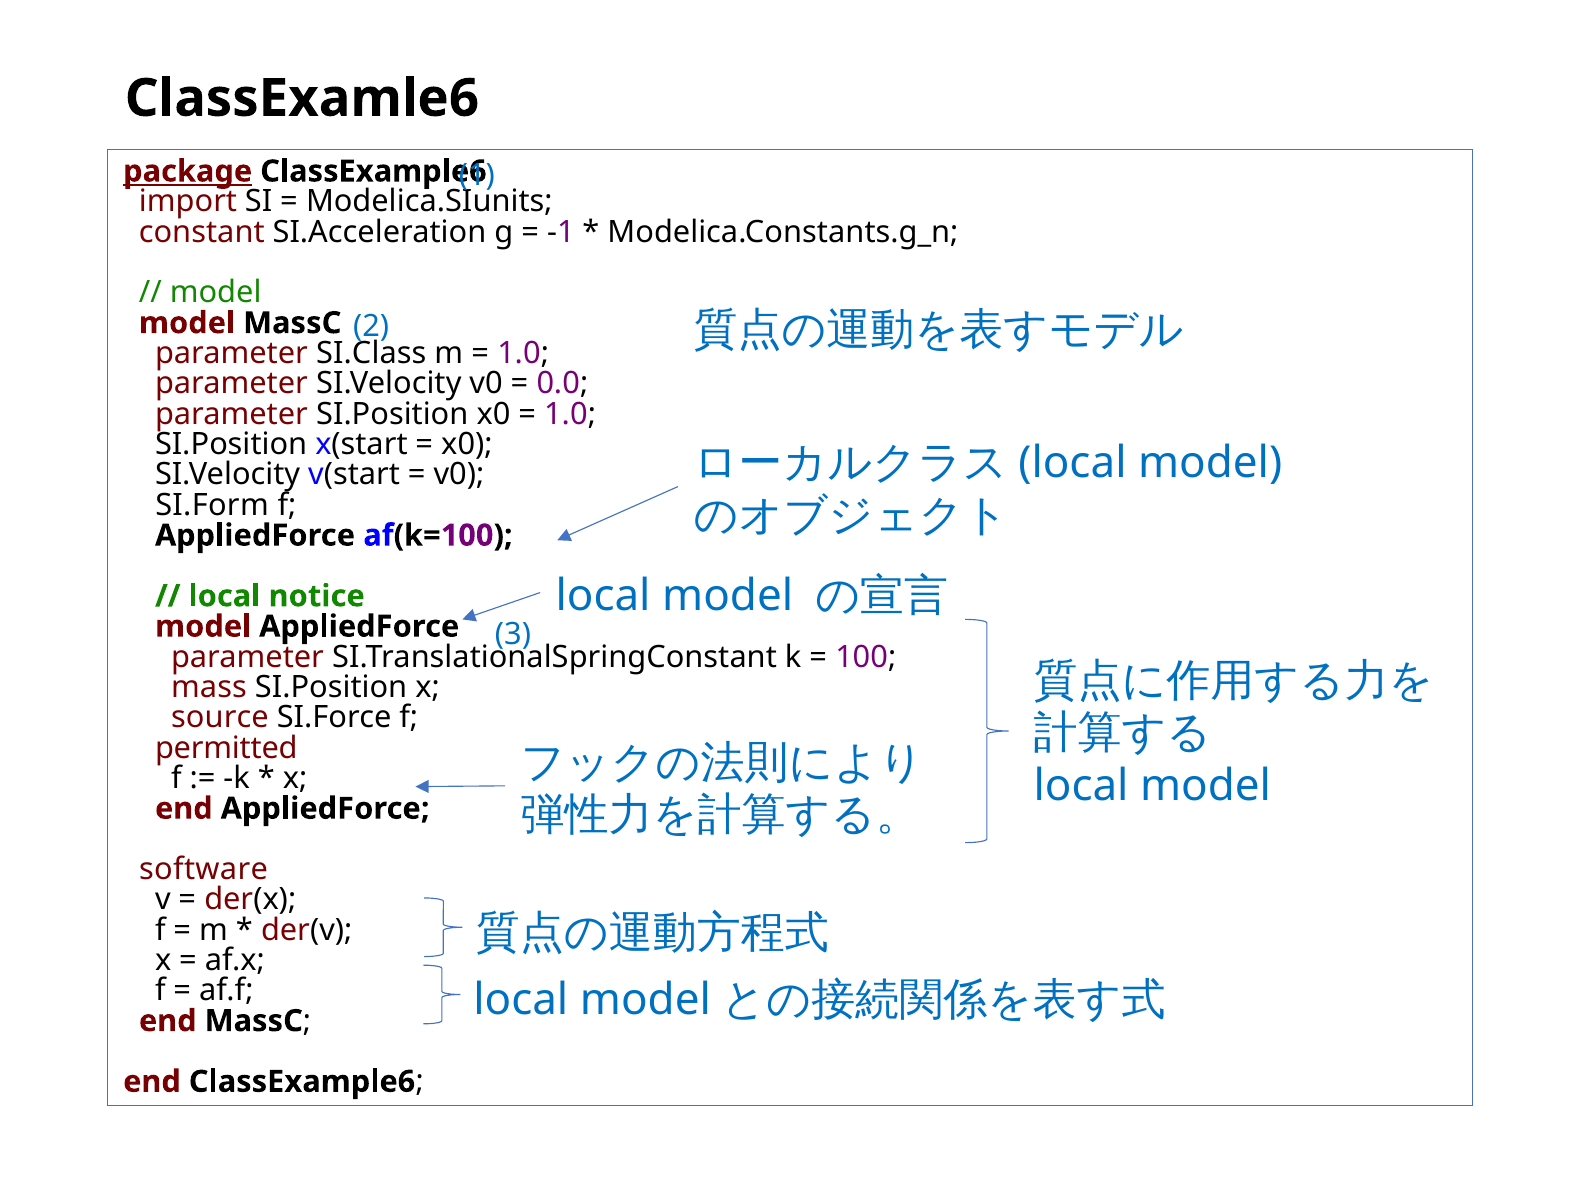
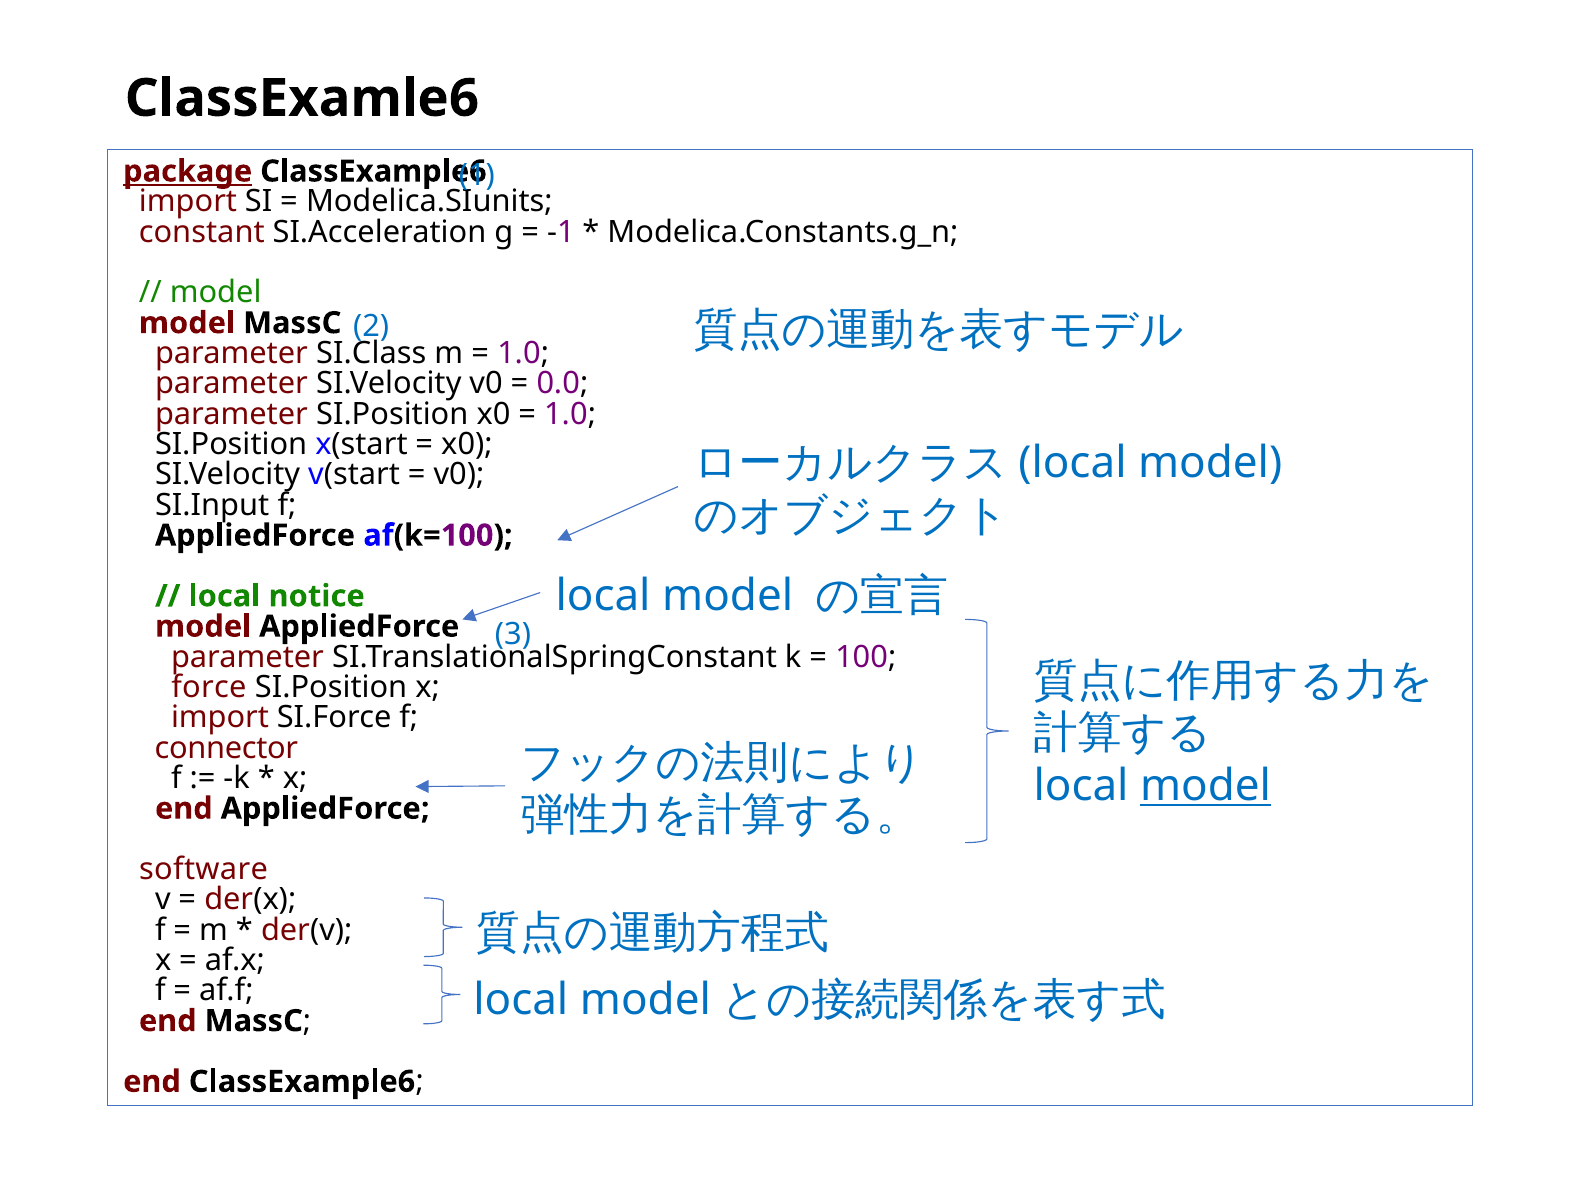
SI.Form: SI.Form -> SI.Input
mass: mass -> force
source at (220, 717): source -> import
permitted: permitted -> connector
model at (1206, 786) underline: none -> present
